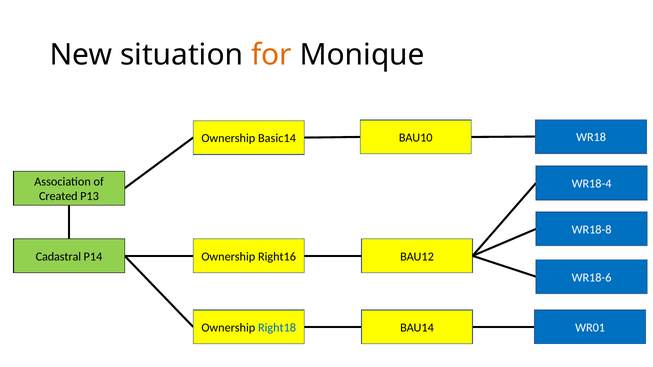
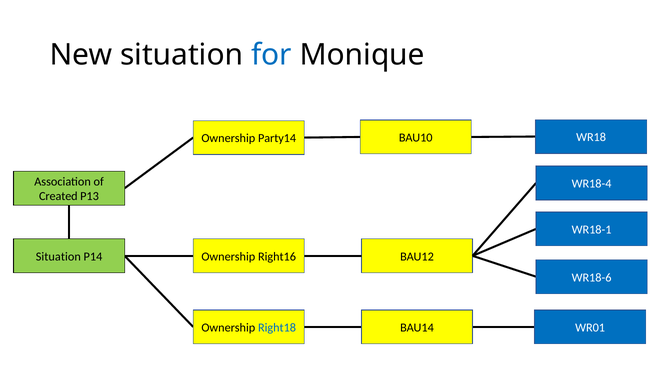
for colour: orange -> blue
Basic14: Basic14 -> Party14
WR18-8: WR18-8 -> WR18-1
Cadastral at (58, 257): Cadastral -> Situation
